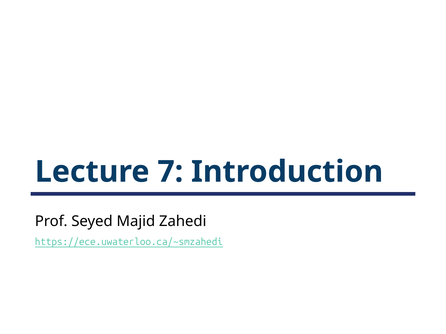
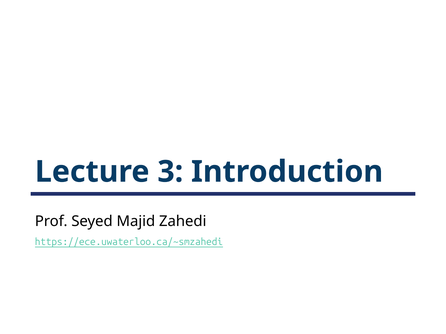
7: 7 -> 3
